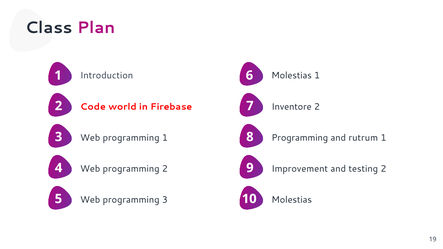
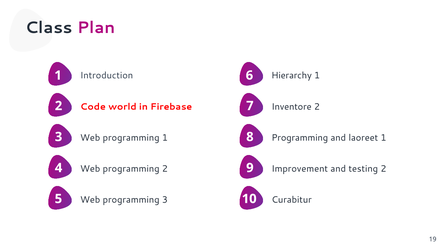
6 Molestias: Molestias -> Hierarchy
rutrum: rutrum -> laoreet
Molestias at (292, 200): Molestias -> Curabitur
